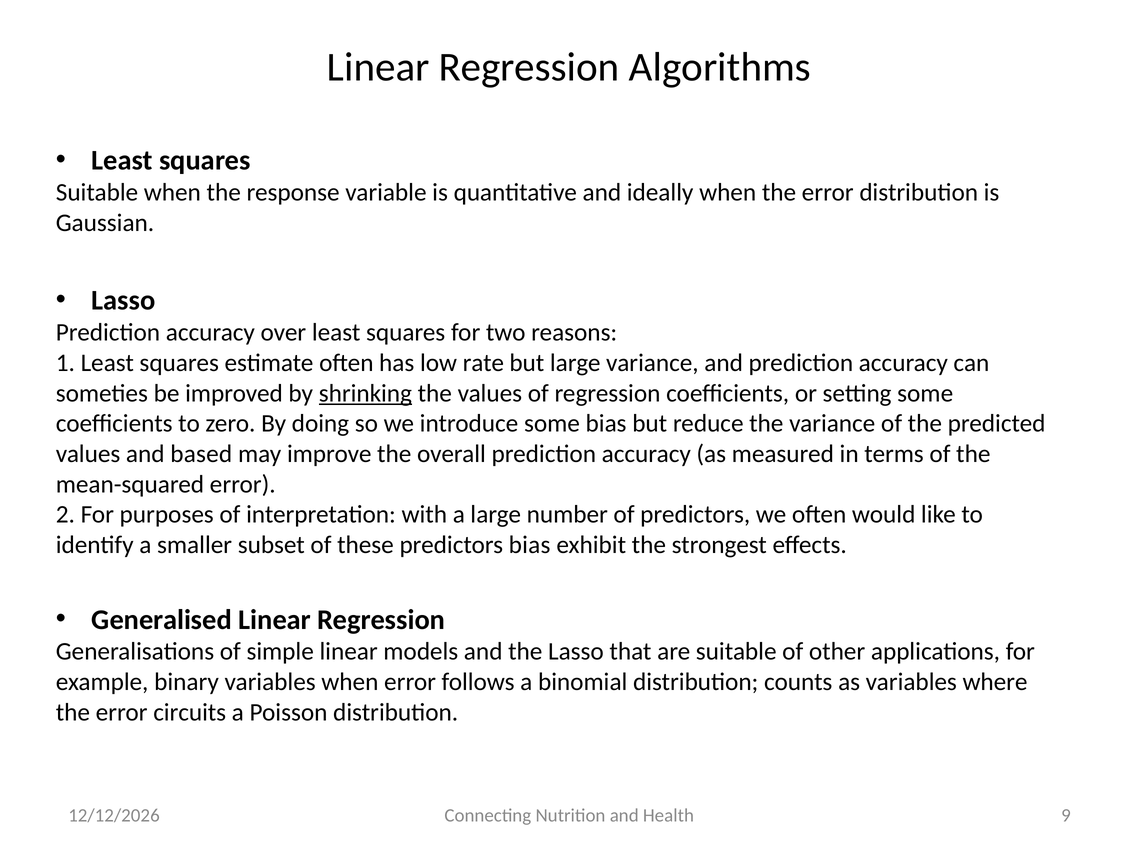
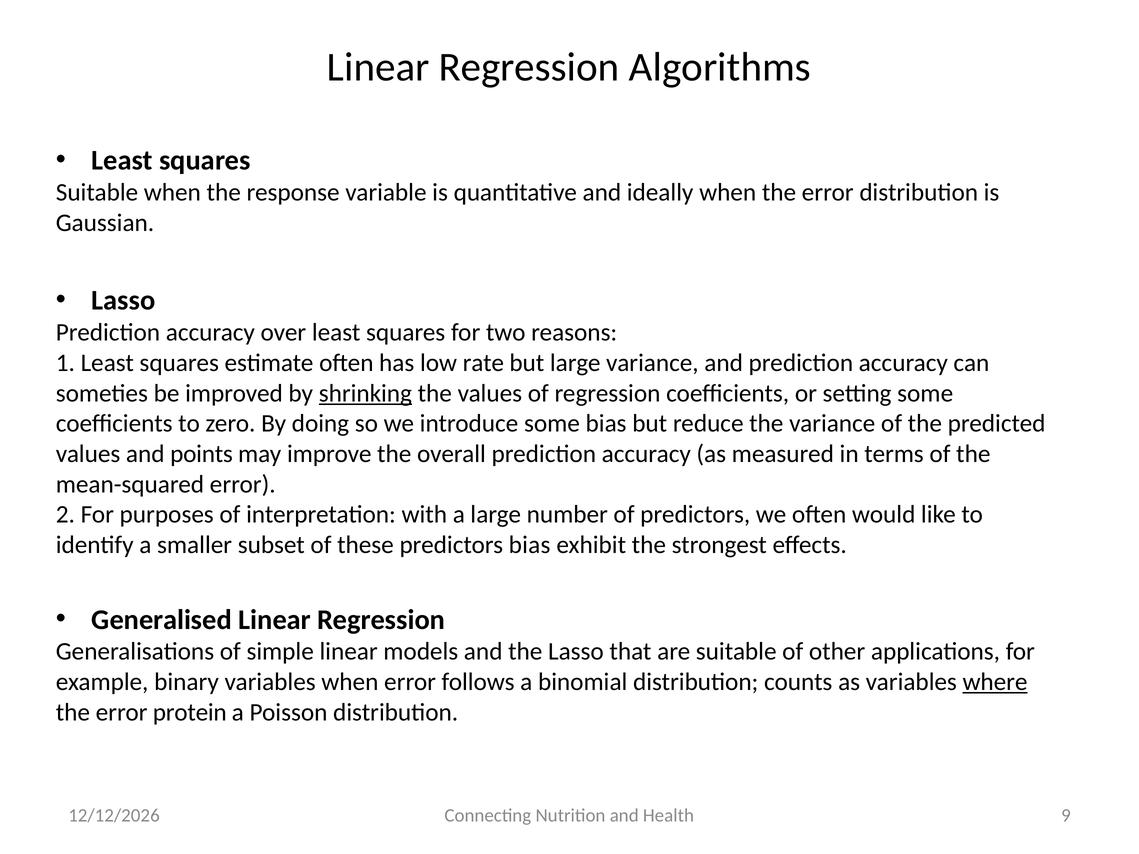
based: based -> points
where underline: none -> present
circuits: circuits -> protein
